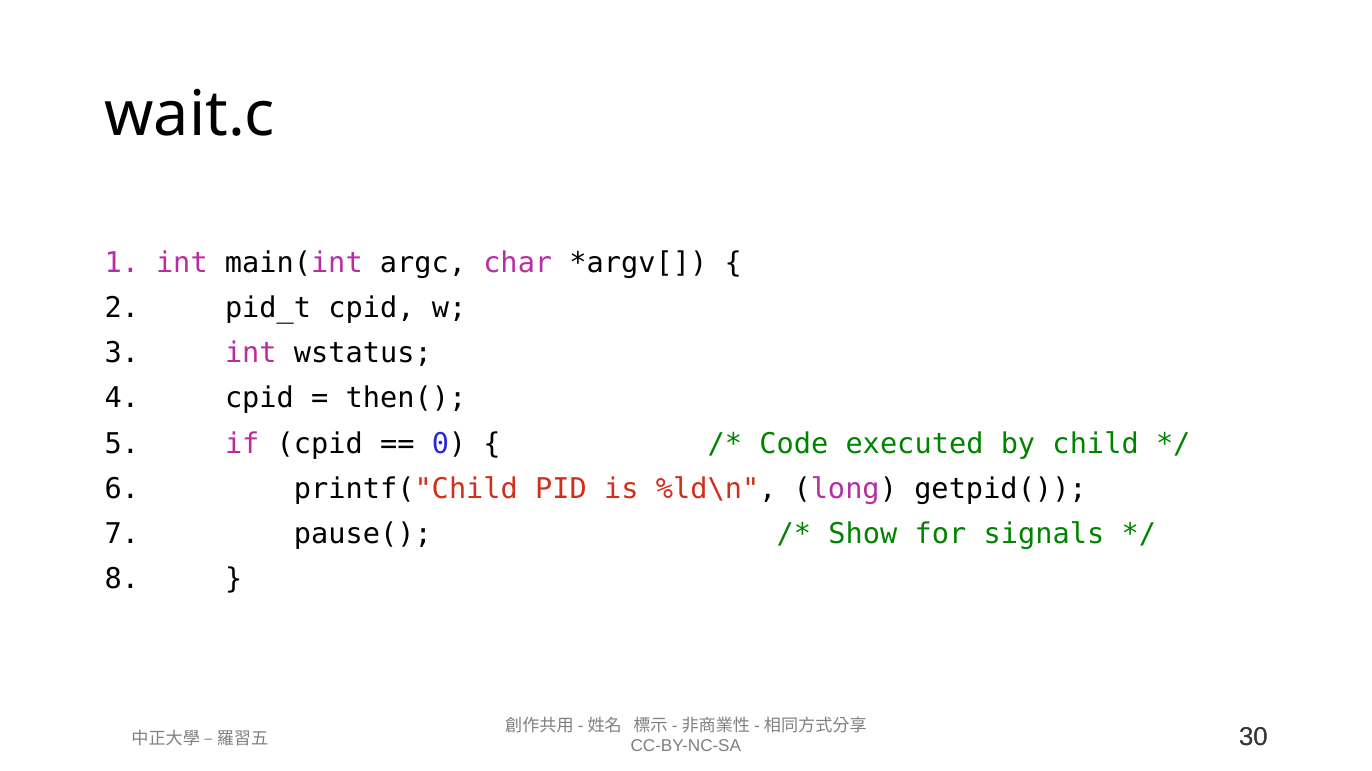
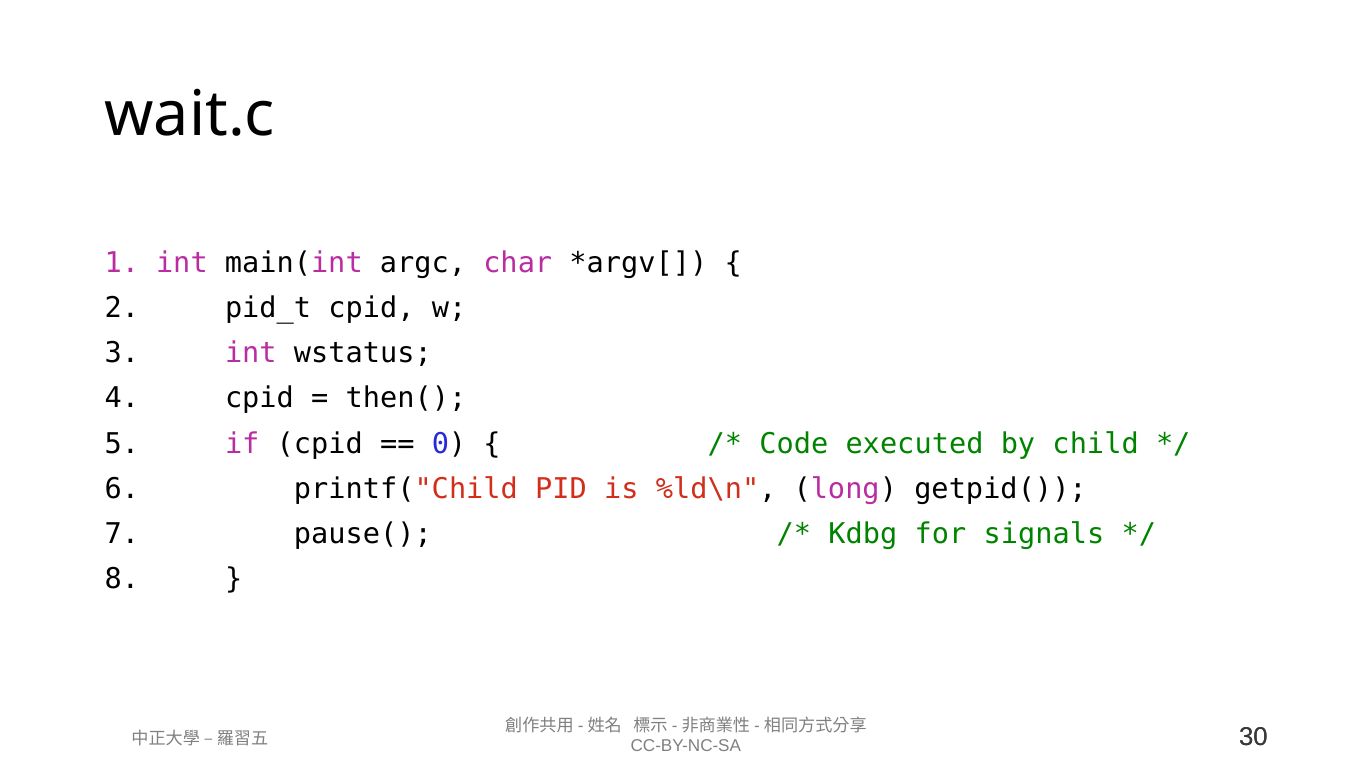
Show: Show -> Kdbg
